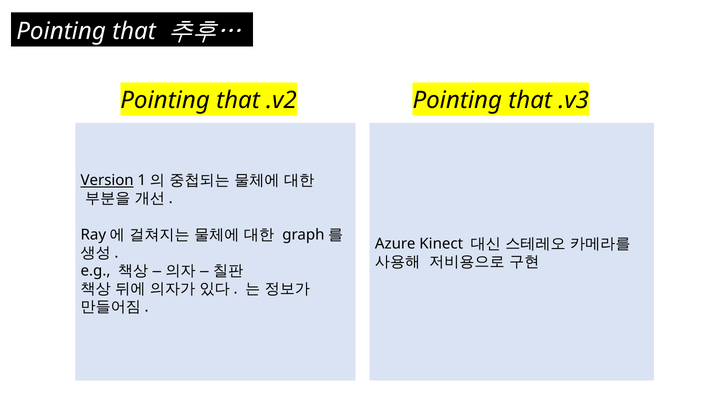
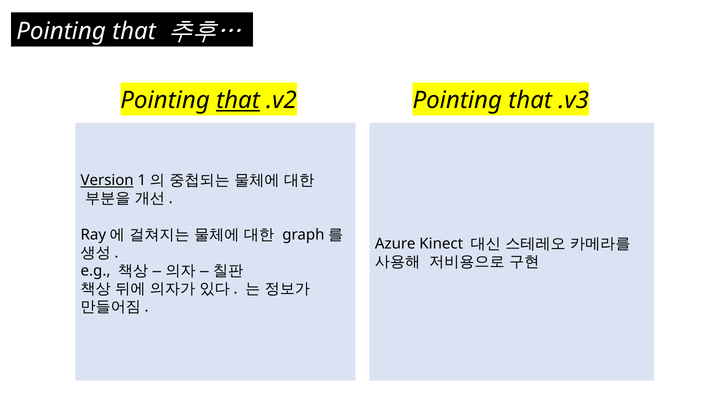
that at (238, 100) underline: none -> present
